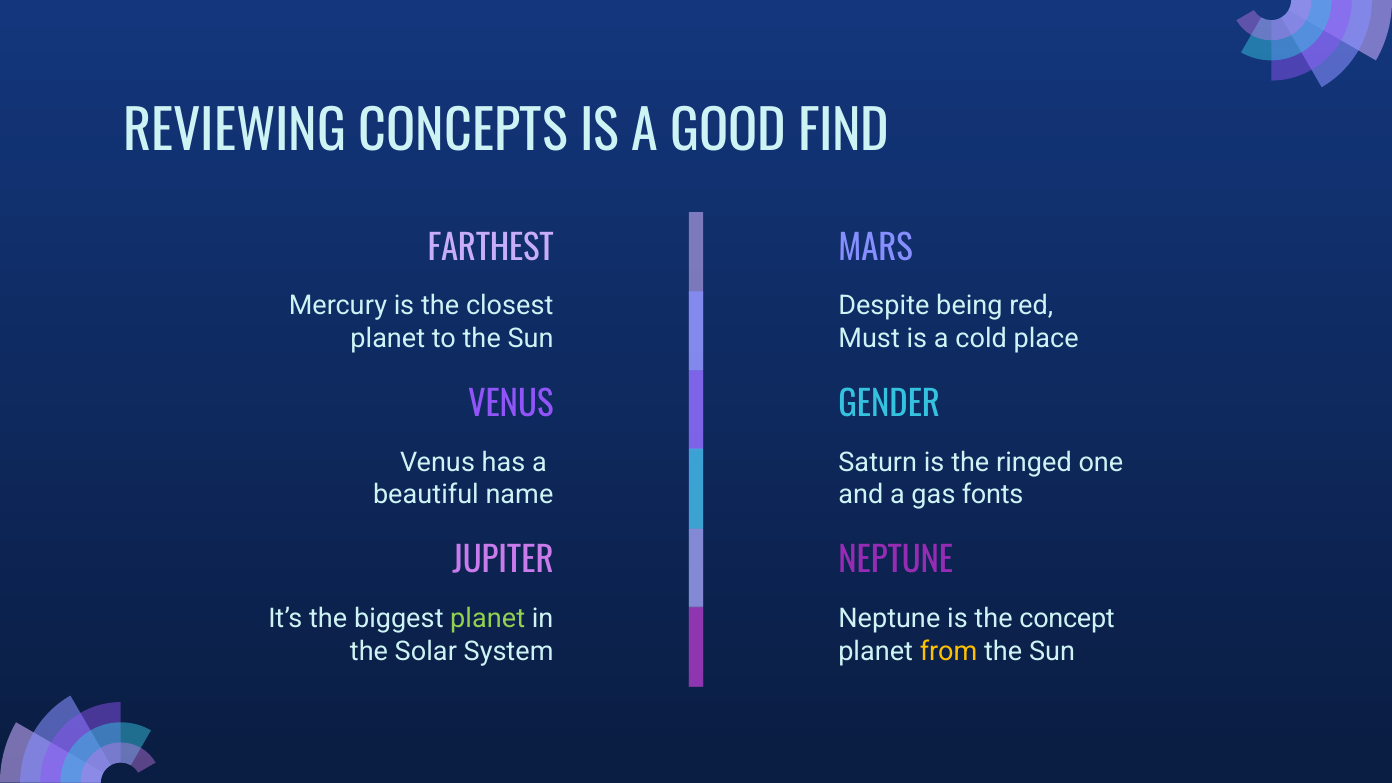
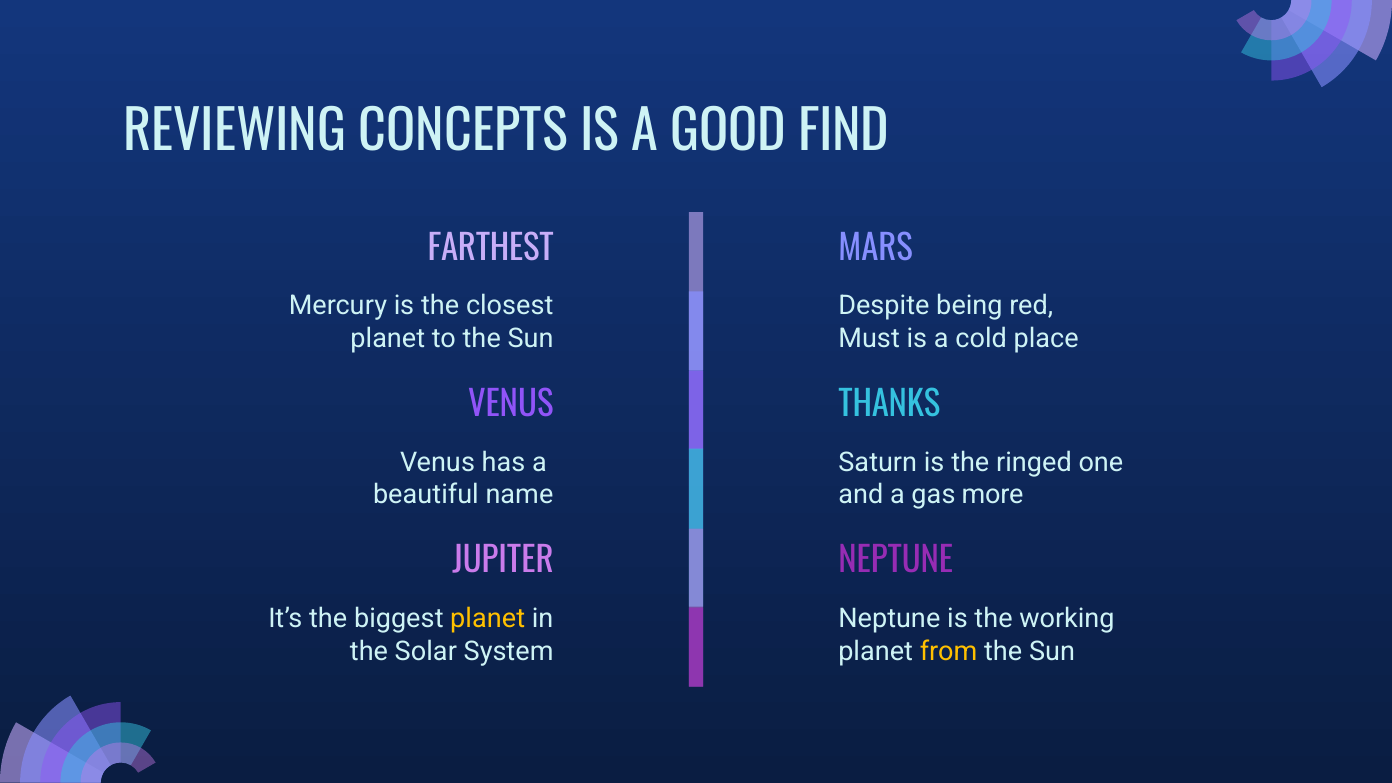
GENDER: GENDER -> THANKS
fonts: fonts -> more
planet at (488, 619) colour: light green -> yellow
concept: concept -> working
